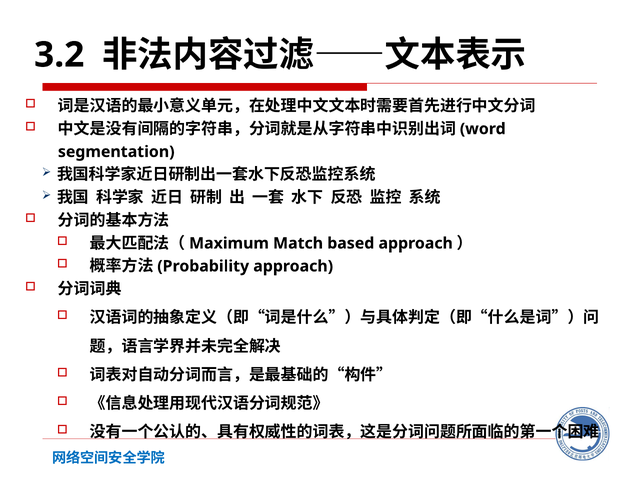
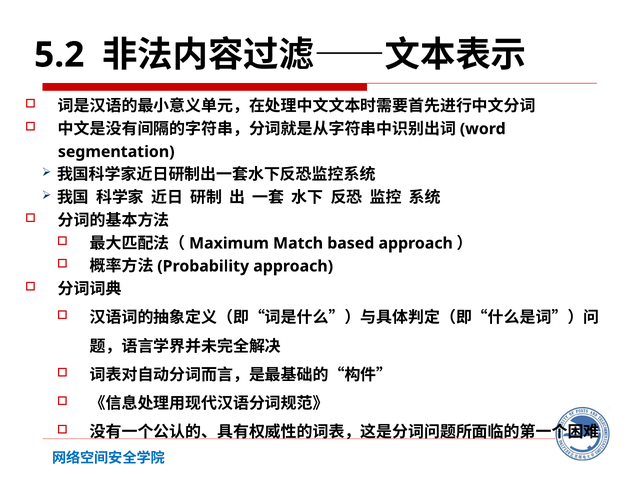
3.2: 3.2 -> 5.2
